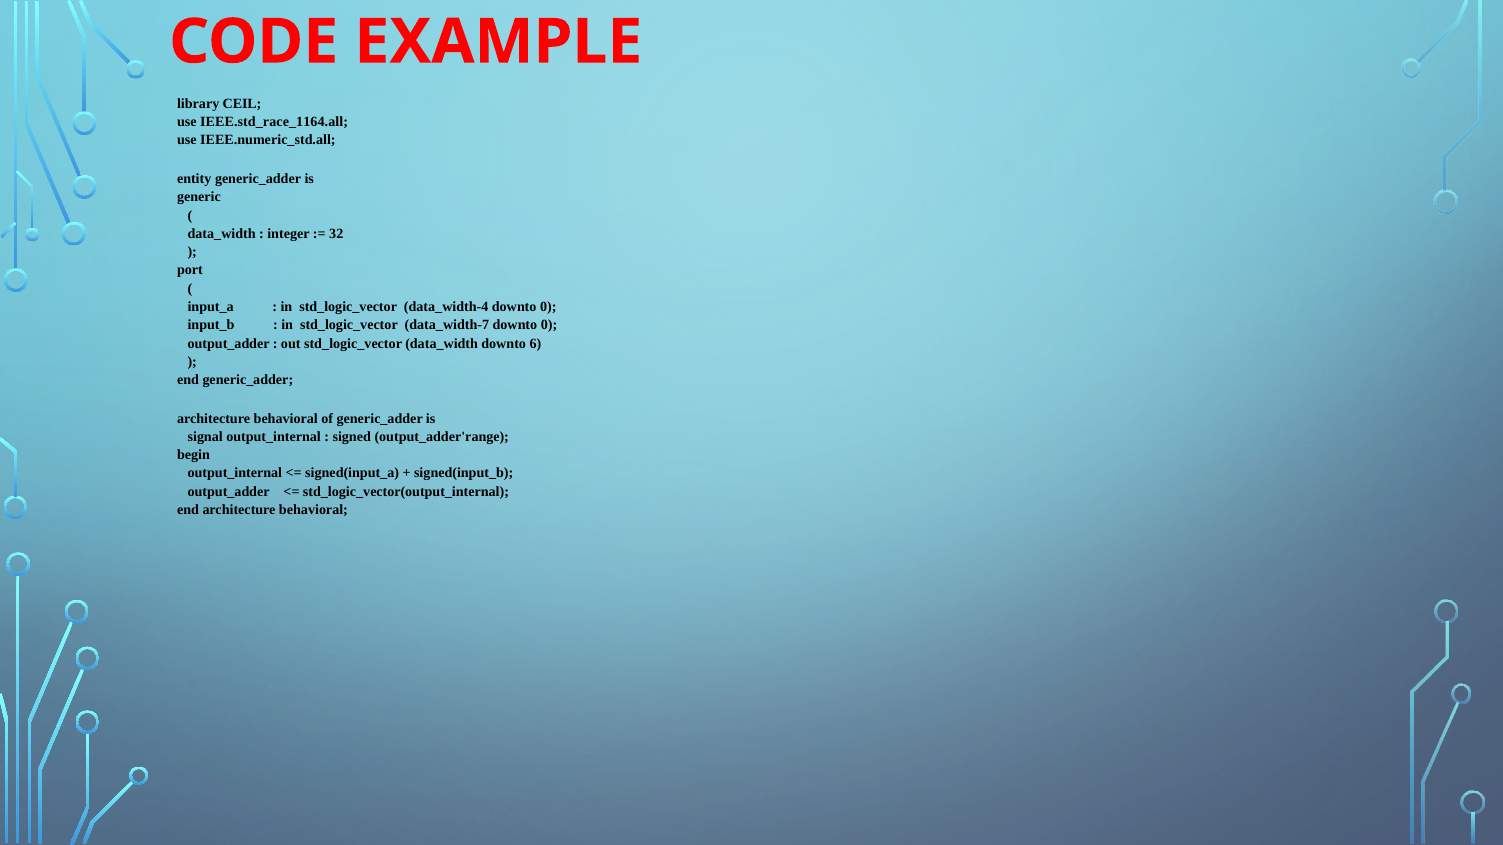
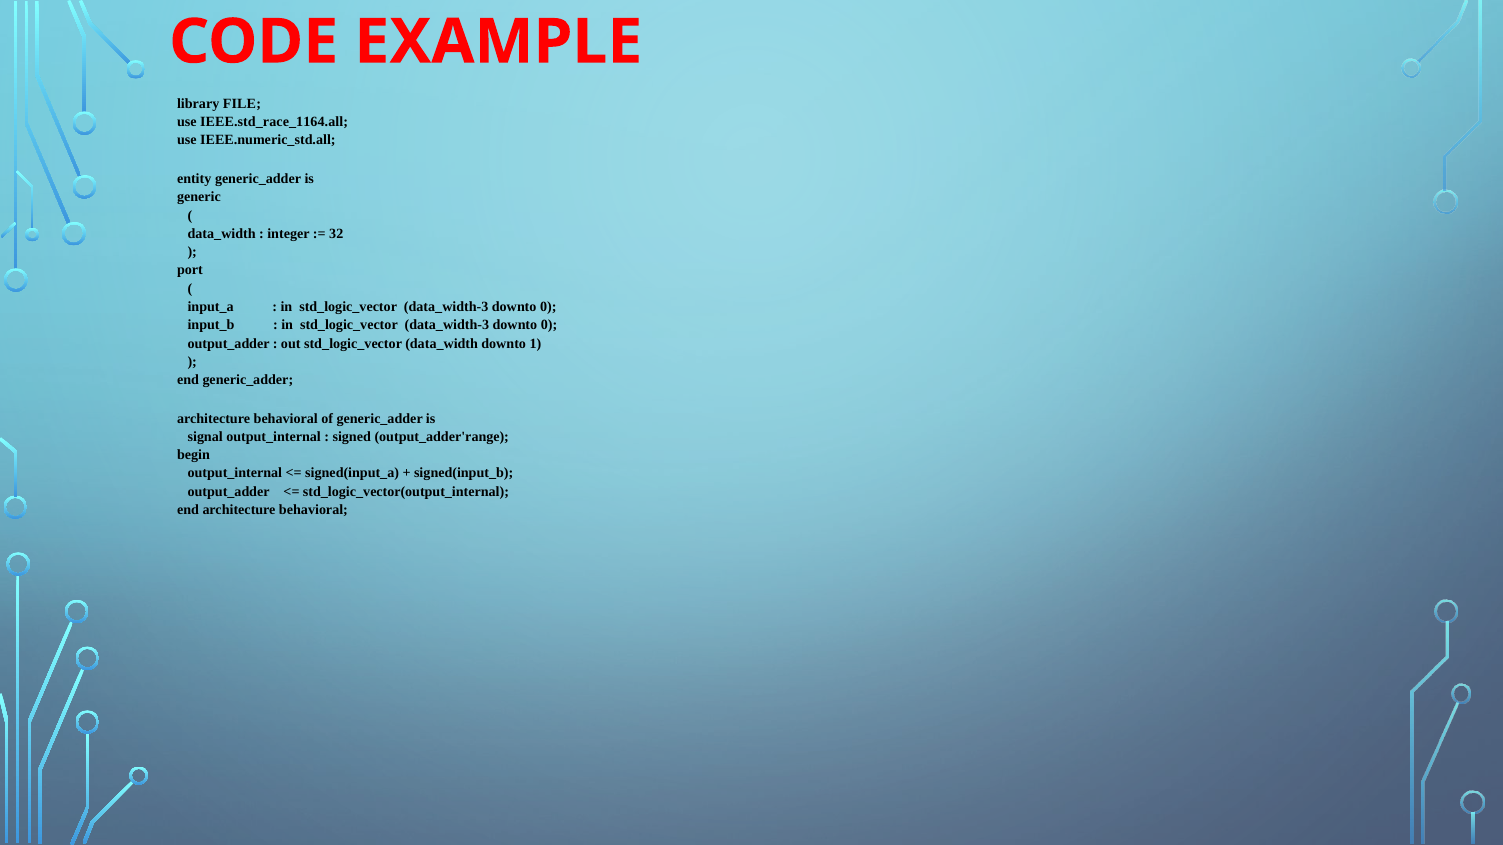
CEIL: CEIL -> FILE
data_width-4 at (446, 307): data_width-4 -> data_width-3
data_width-7 at (447, 325): data_width-7 -> data_width-3
6: 6 -> 1
